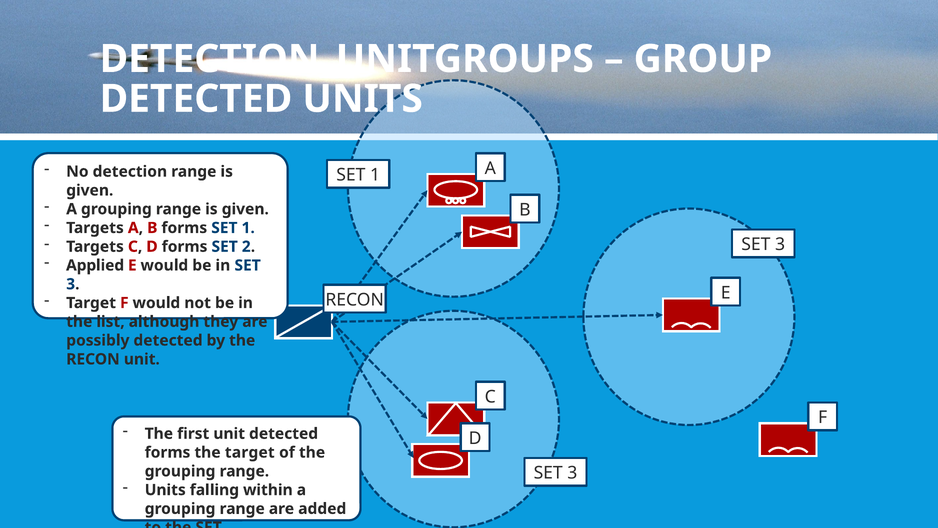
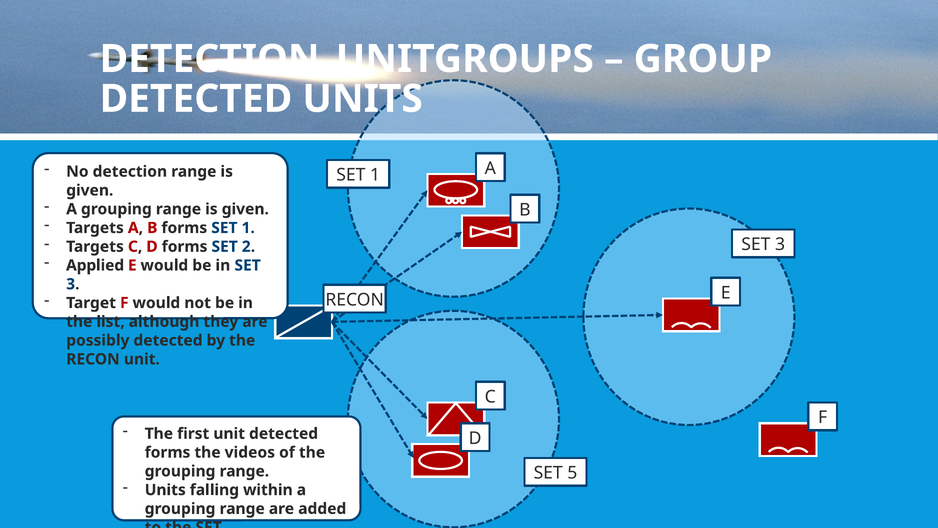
the target: target -> videos
3 at (572, 473): 3 -> 5
